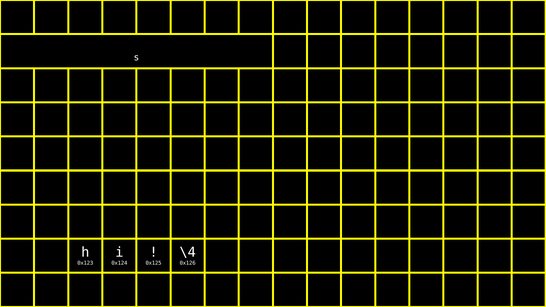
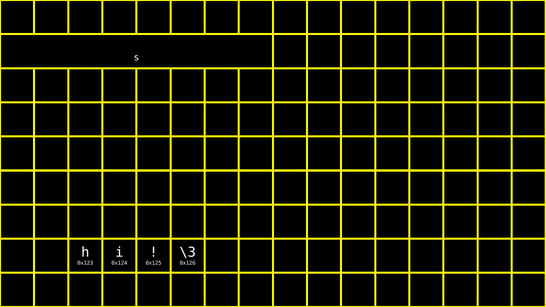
\4: \4 -> \3
